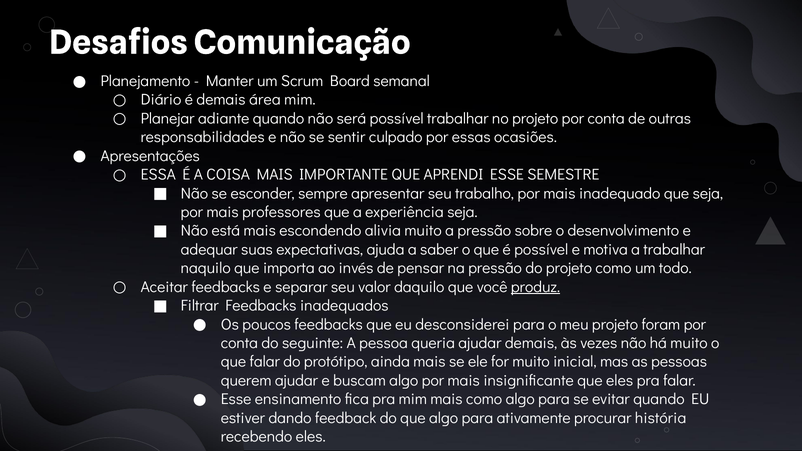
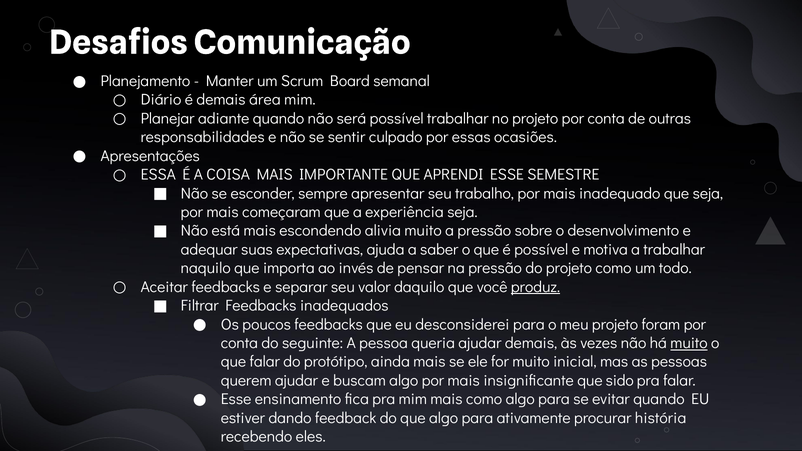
professores: professores -> começaram
muito at (689, 343) underline: none -> present
que eles: eles -> sido
